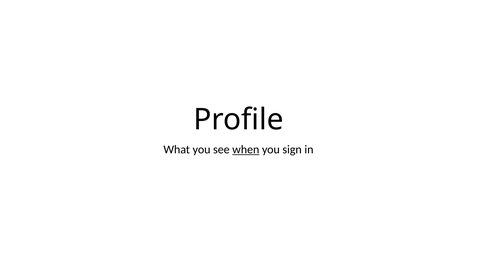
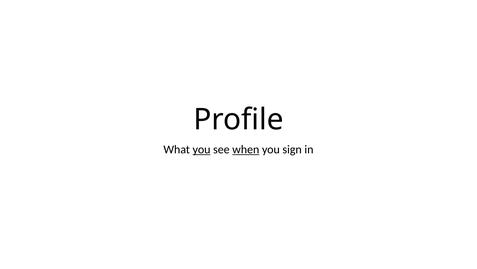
you at (202, 149) underline: none -> present
